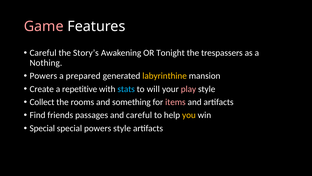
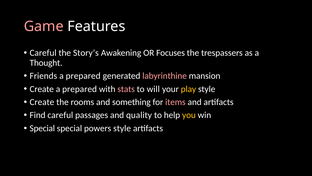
Tonight: Tonight -> Focuses
Nothing: Nothing -> Thought
Powers at (43, 76): Powers -> Friends
labyrinthine colour: yellow -> pink
Create a repetitive: repetitive -> prepared
stats colour: light blue -> pink
play colour: pink -> yellow
Collect at (42, 102): Collect -> Create
Find friends: friends -> careful
and careful: careful -> quality
